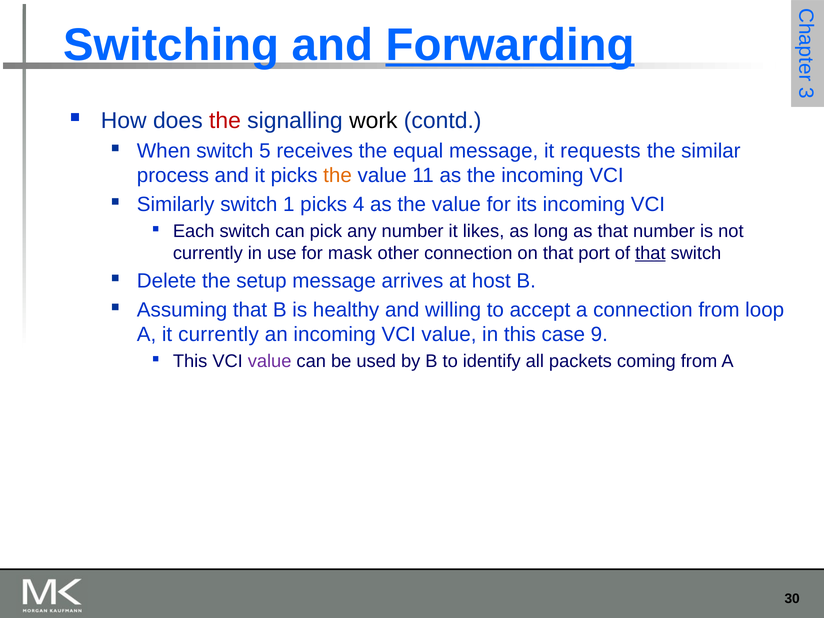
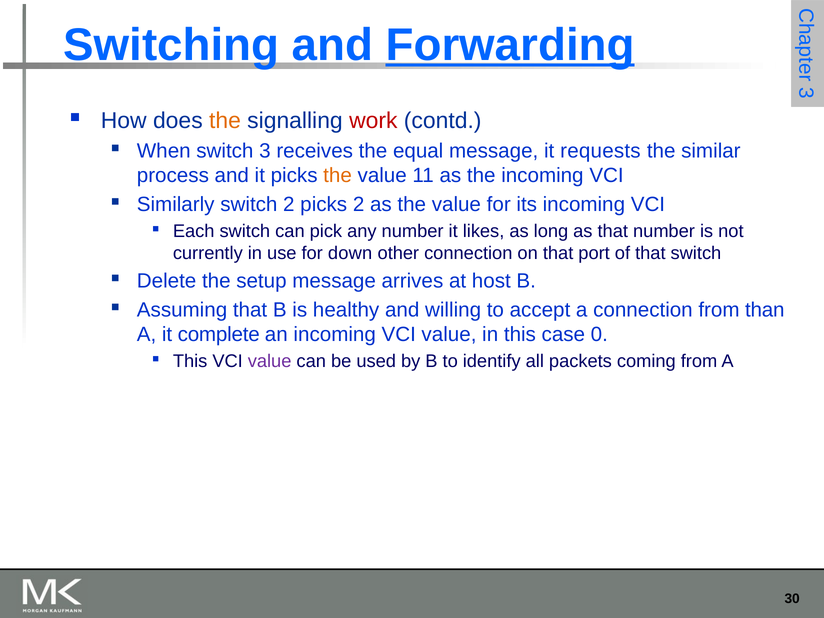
the at (225, 121) colour: red -> orange
work colour: black -> red
switch 5: 5 -> 3
switch 1: 1 -> 2
picks 4: 4 -> 2
mask: mask -> down
that at (650, 253) underline: present -> none
loop: loop -> than
it currently: currently -> complete
9: 9 -> 0
